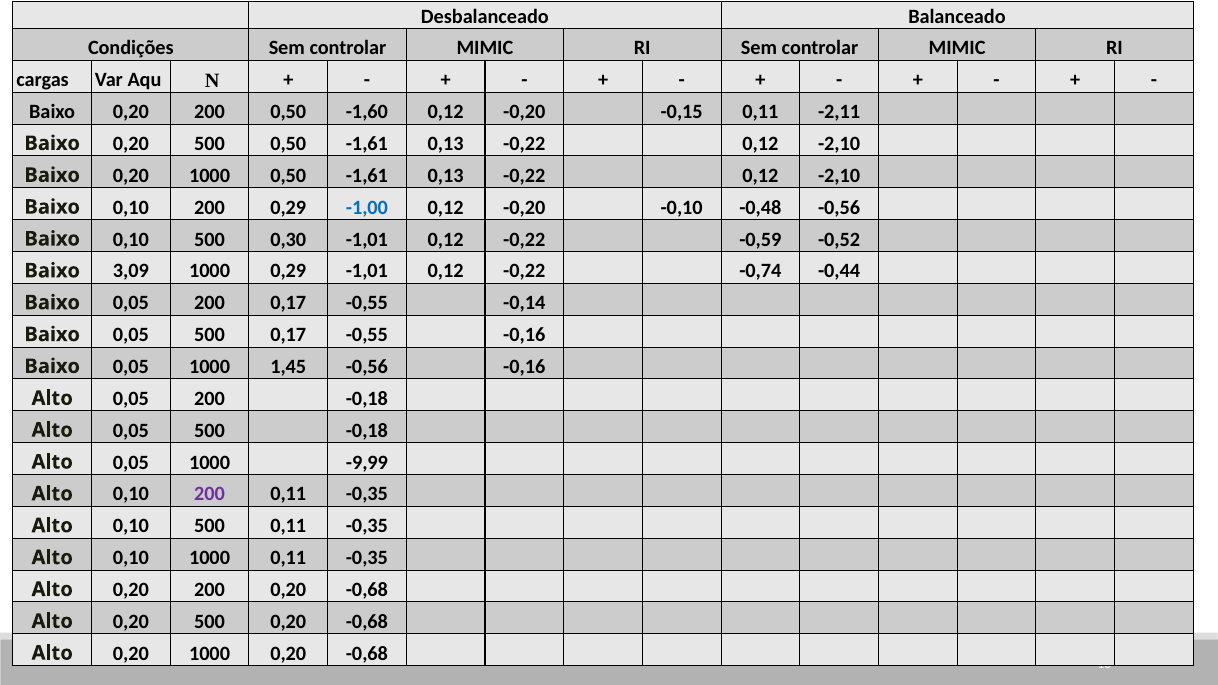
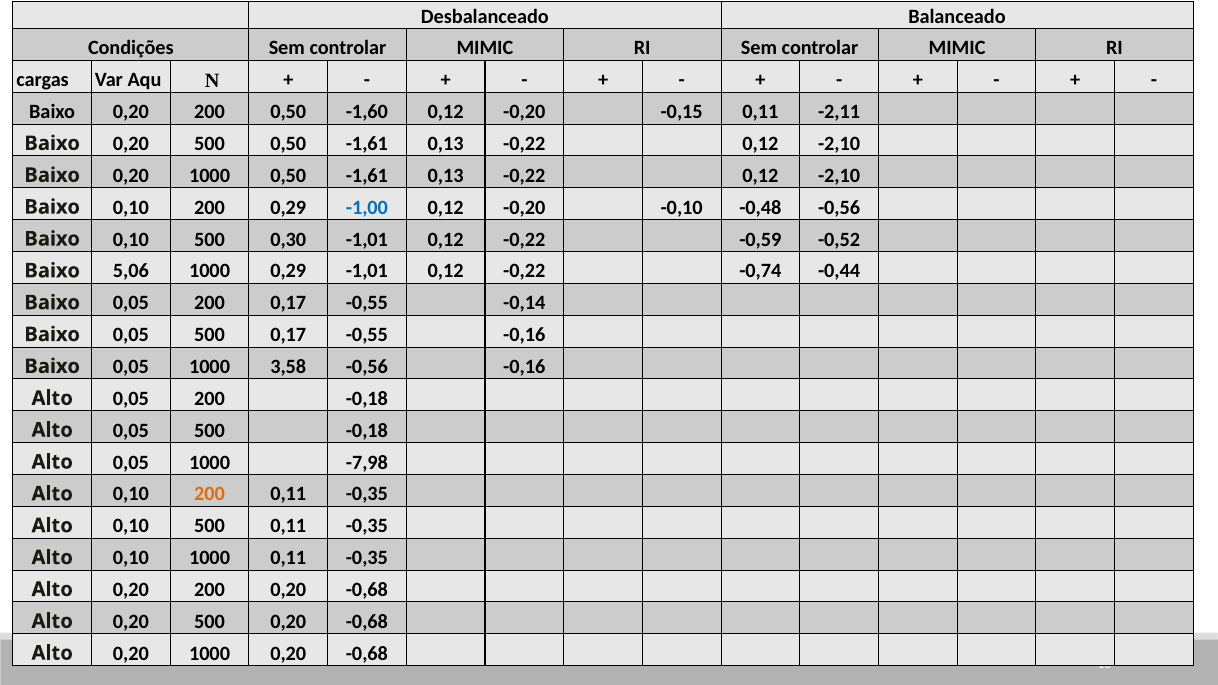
3,09: 3,09 -> 5,06
1,45: 1,45 -> 3,58
-9,99: -9,99 -> -7,98
200 at (210, 494) colour: purple -> orange
